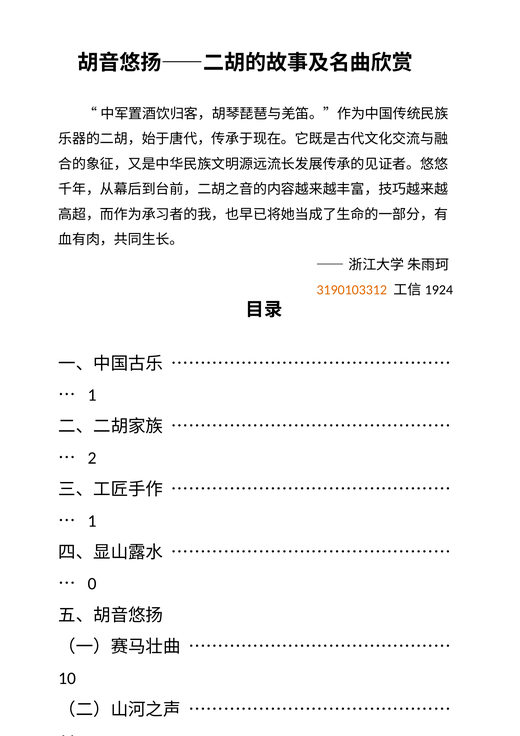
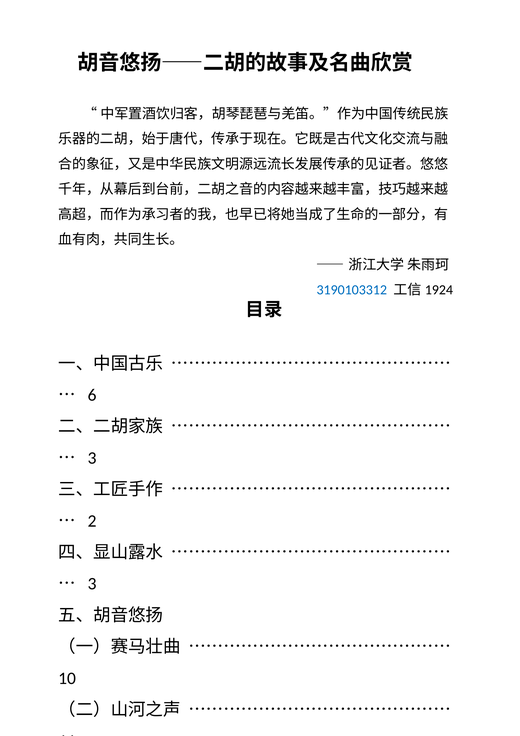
3190103312 colour: orange -> blue
1 at (92, 395): 1 -> 6
2 at (92, 458): 2 -> 3
1 at (92, 520): 1 -> 2
0 at (92, 583): 0 -> 3
